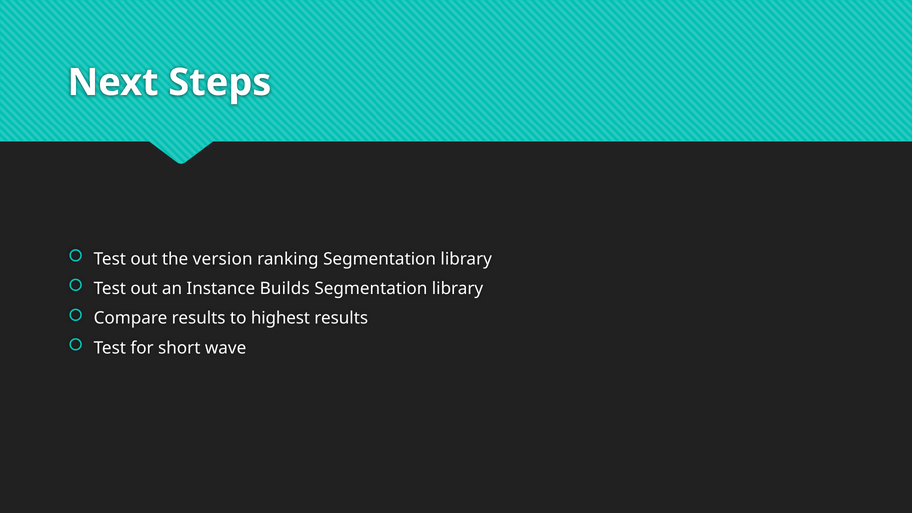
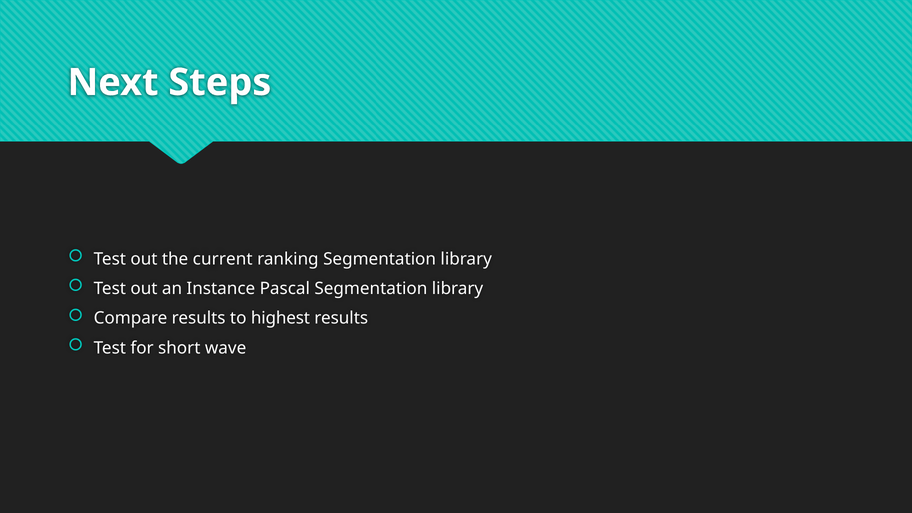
version: version -> current
Builds: Builds -> Pascal
